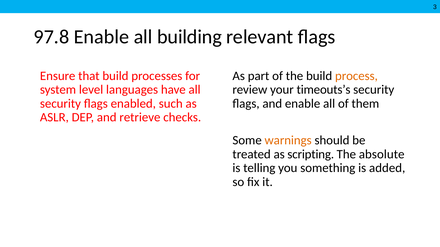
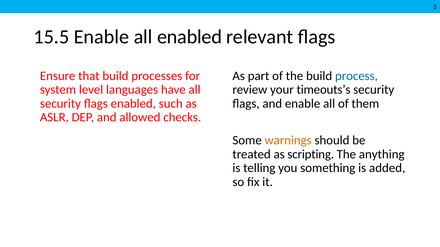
97.8: 97.8 -> 15.5
all building: building -> enabled
process colour: orange -> blue
retrieve: retrieve -> allowed
absolute: absolute -> anything
